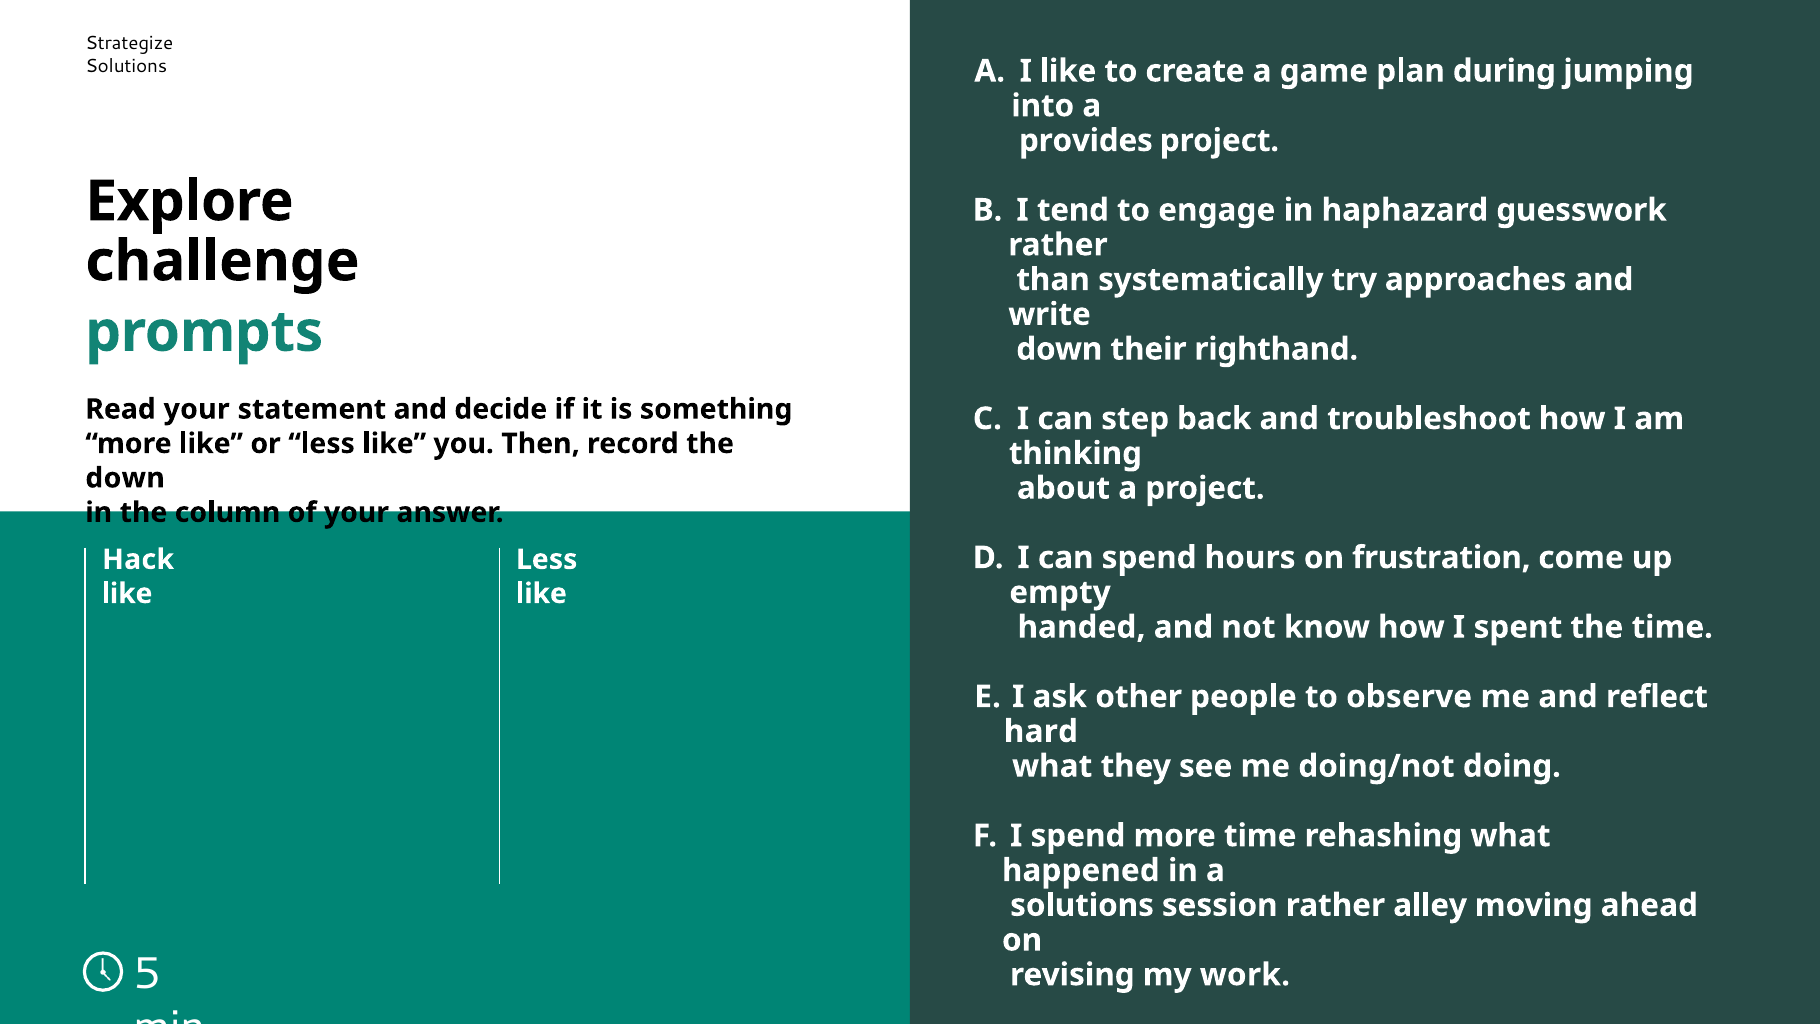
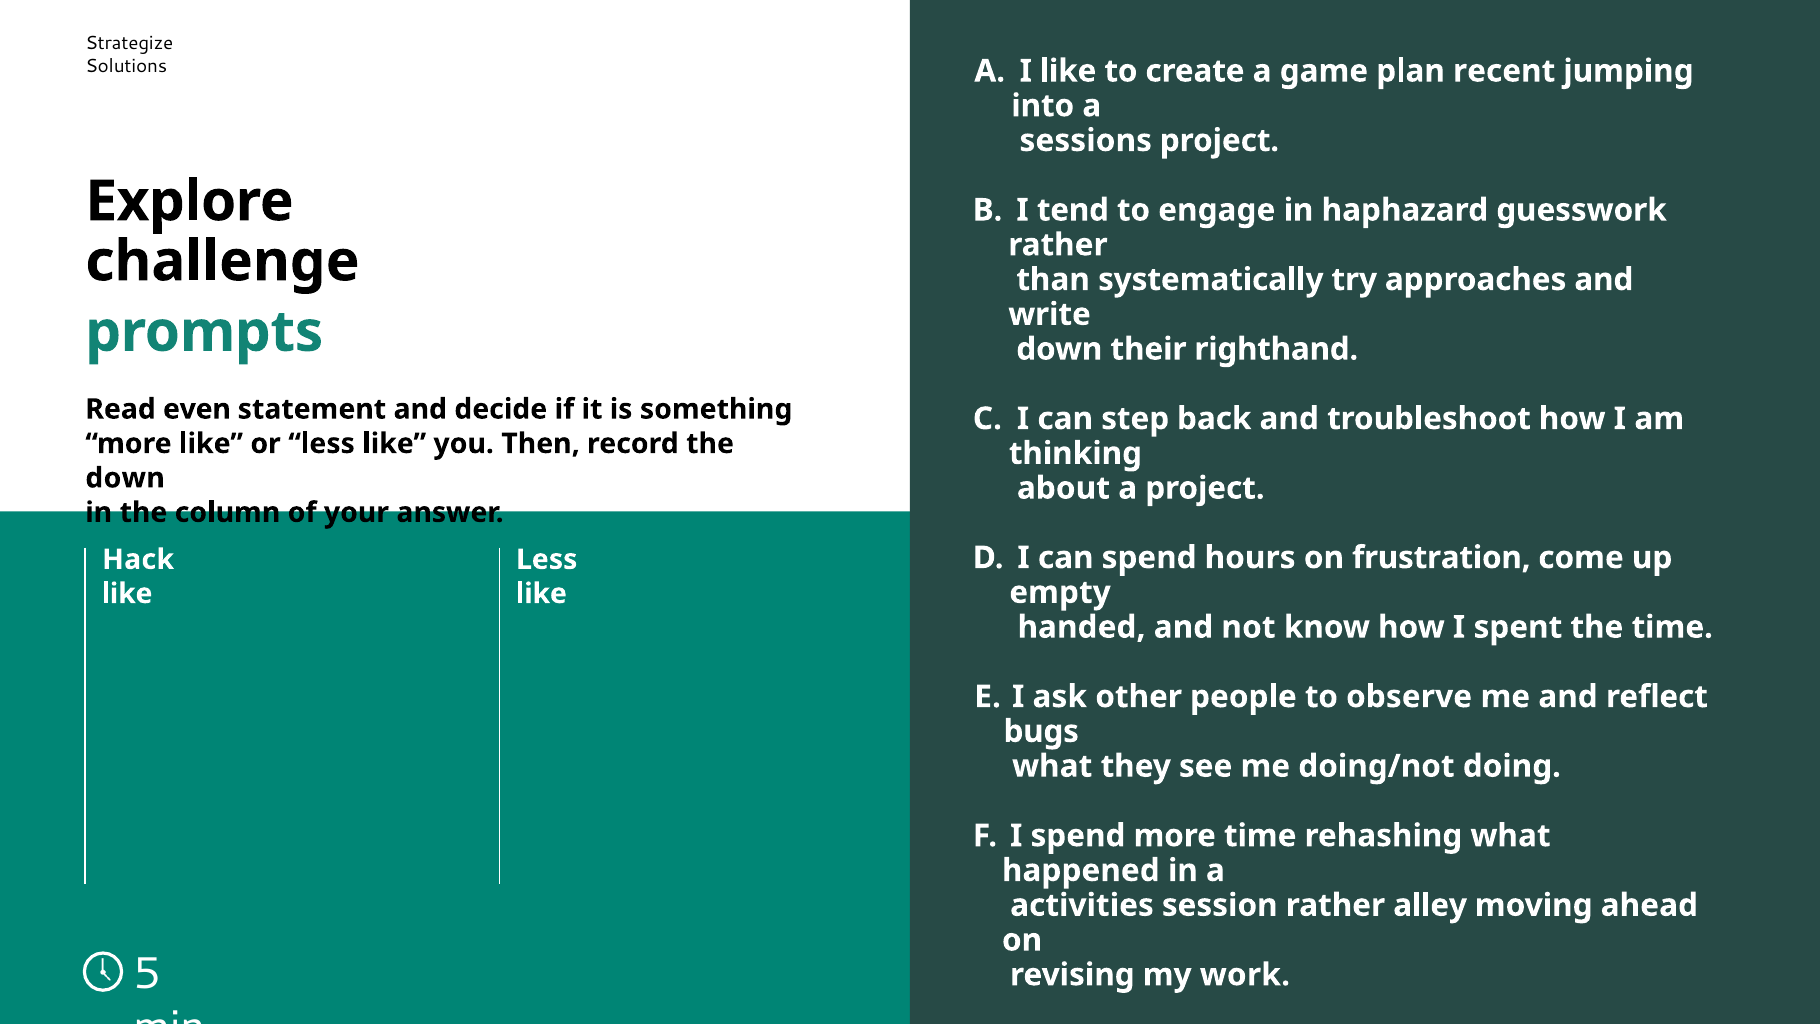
during: during -> recent
provides: provides -> sessions
Read your: your -> even
hard at (1041, 731): hard -> bugs
solutions at (1082, 905): solutions -> activities
